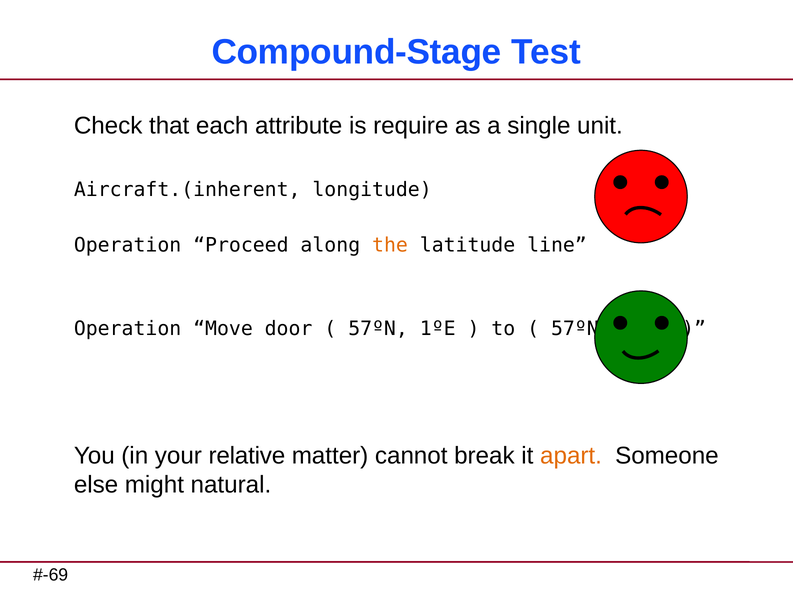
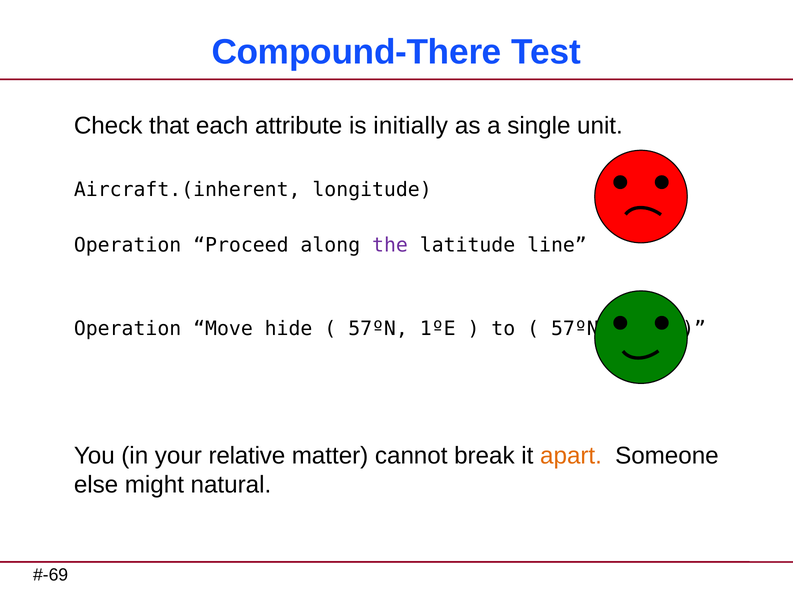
Compound-Stage: Compound-Stage -> Compound-There
require: require -> initially
the colour: orange -> purple
door: door -> hide
